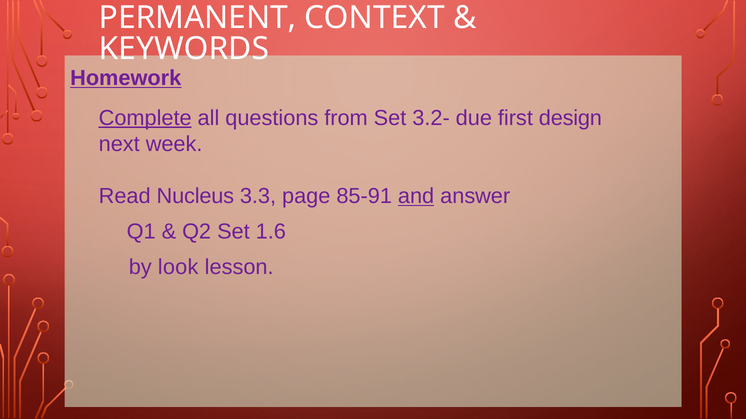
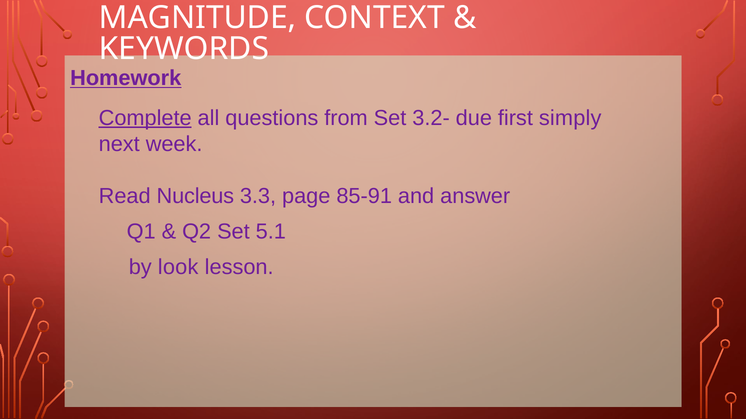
PERMANENT: PERMANENT -> MAGNITUDE
design: design -> simply
and underline: present -> none
1.6: 1.6 -> 5.1
